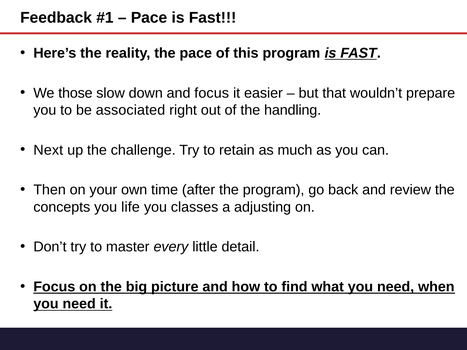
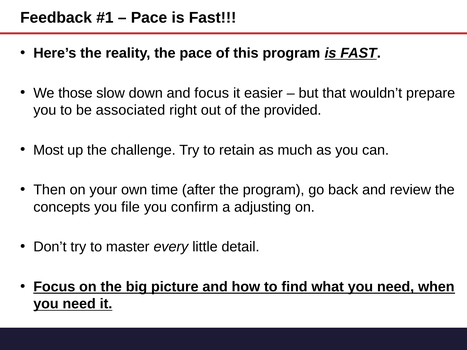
handling: handling -> provided
Next: Next -> Most
life: life -> file
classes: classes -> confirm
